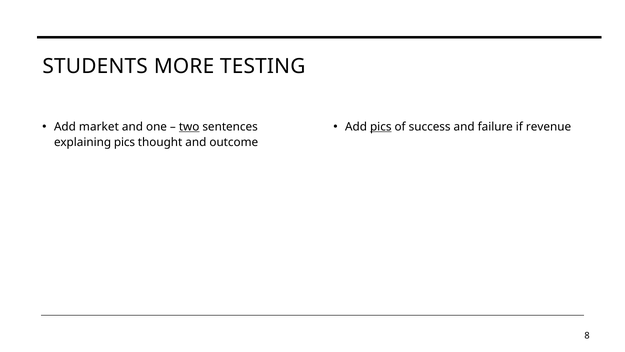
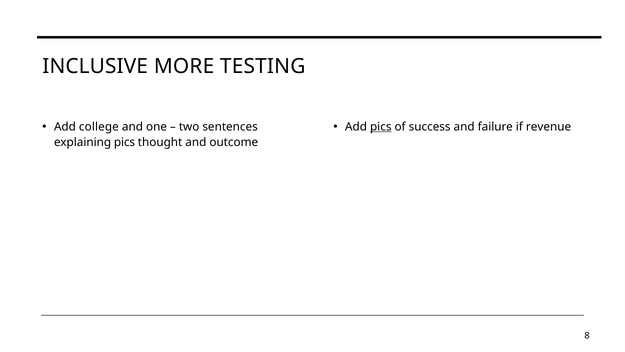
STUDENTS: STUDENTS -> INCLUSIVE
market: market -> college
two underline: present -> none
